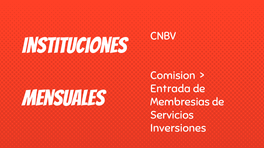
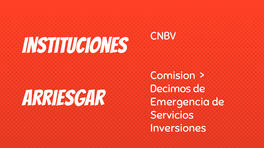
Entrada: Entrada -> Decimos
Mensuales: Mensuales -> Arriesgar
Membresias: Membresias -> Emergencia
